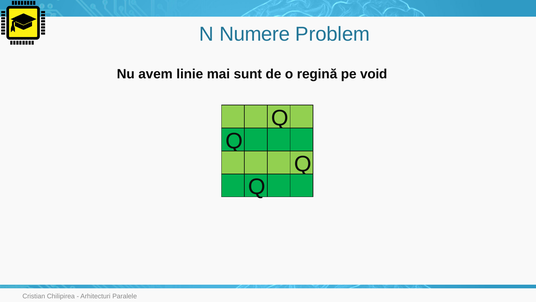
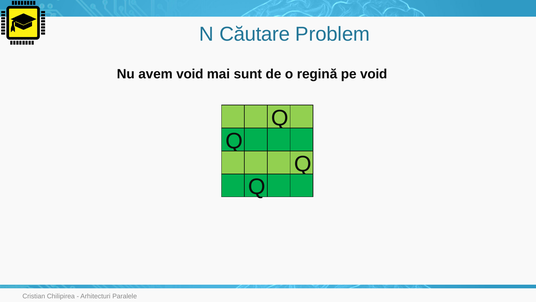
Numere: Numere -> Căutare
avem linie: linie -> void
